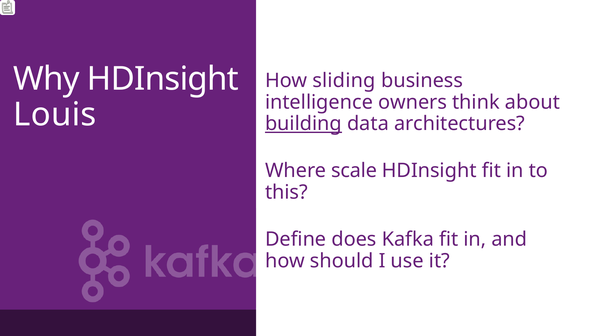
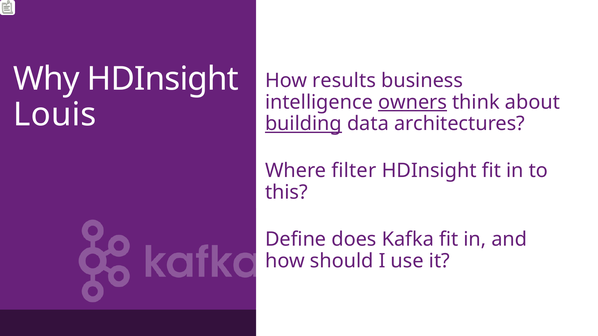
sliding: sliding -> results
owners underline: none -> present
scale: scale -> filter
